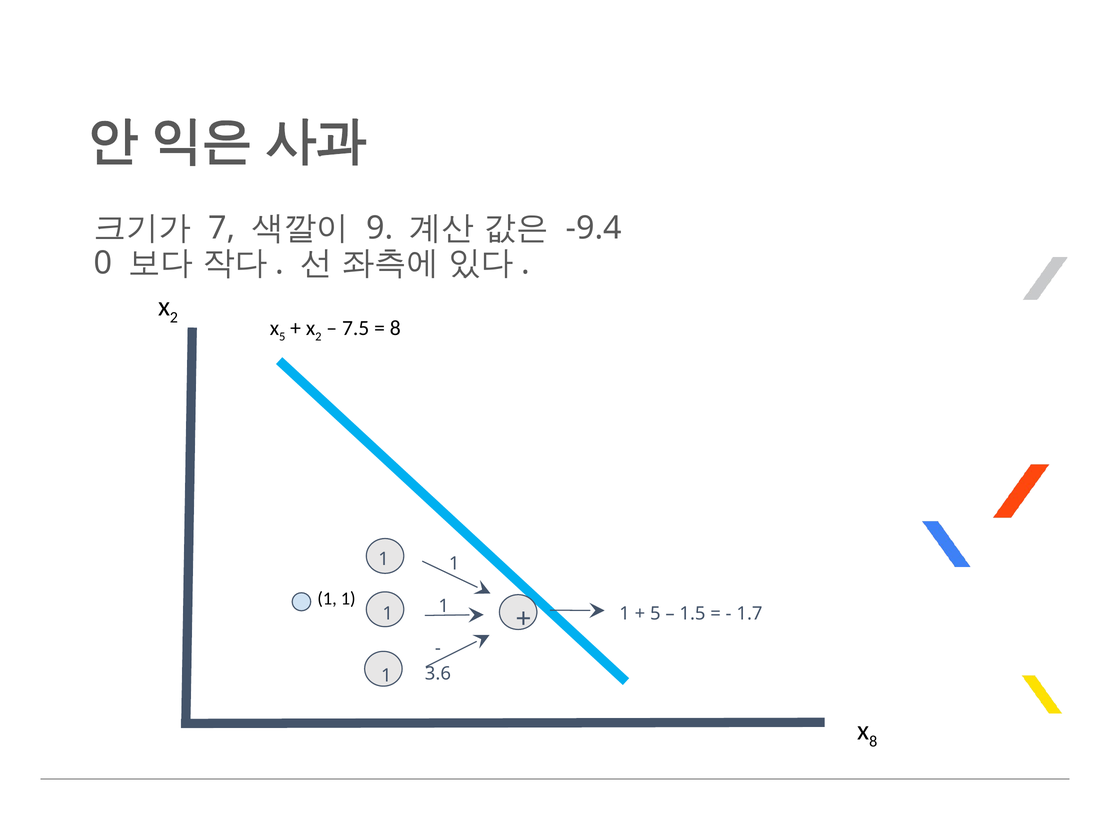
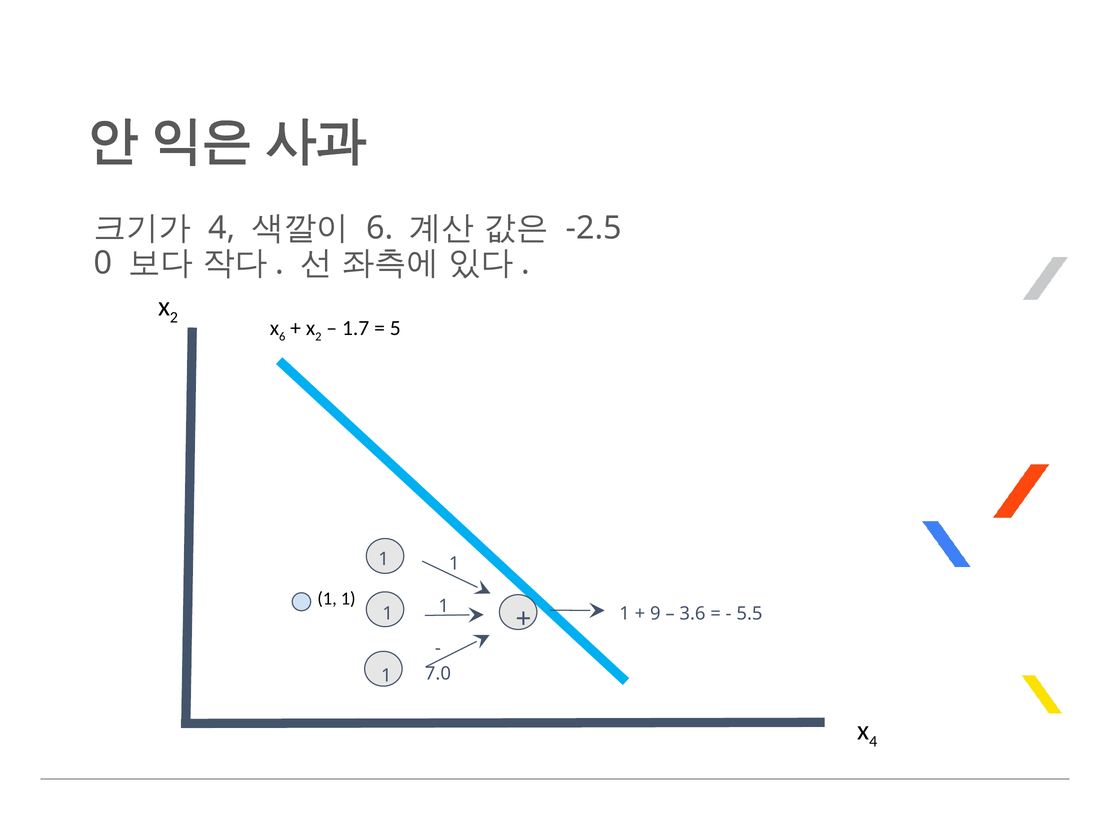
7 at (222, 228): 7 -> 4
9 at (380, 228): 9 -> 6
-9.4: -9.4 -> -2.5
5 at (282, 337): 5 -> 6
7.5: 7.5 -> 1.7
8 at (395, 328): 8 -> 5
5 at (655, 614): 5 -> 9
1.5: 1.5 -> 3.6
1.7: 1.7 -> 5.5
3.6: 3.6 -> 7.0
8 at (873, 742): 8 -> 4
